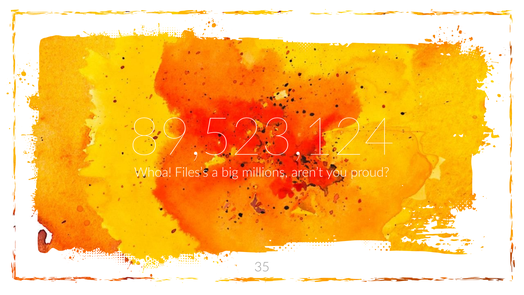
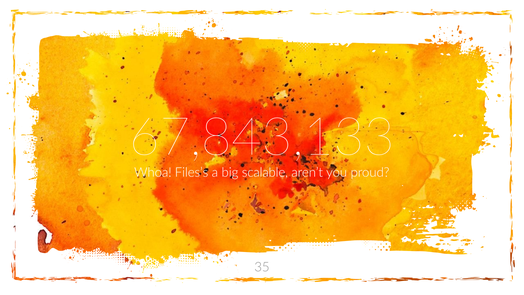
89,523,124: 89,523,124 -> 67,843,133
millions: millions -> scalable
